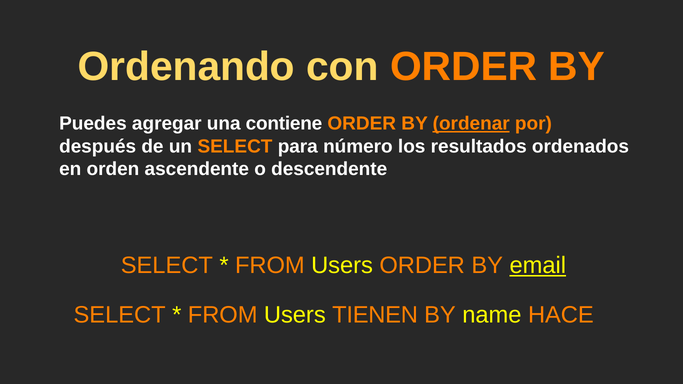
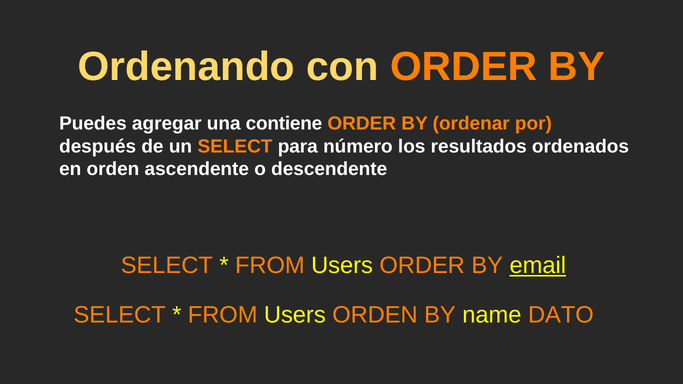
ordenar underline: present -> none
Users TIENEN: TIENEN -> ORDEN
HACE: HACE -> DATO
